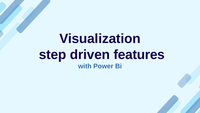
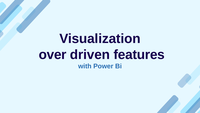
step: step -> over
